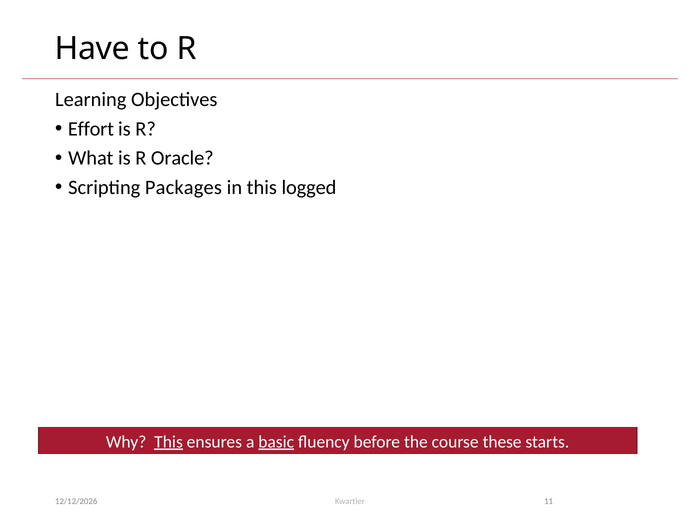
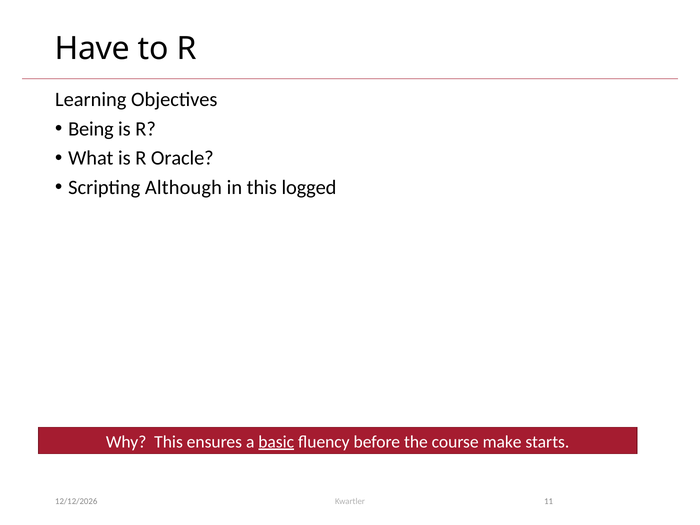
Effort: Effort -> Being
Packages: Packages -> Although
This at (169, 442) underline: present -> none
these: these -> make
